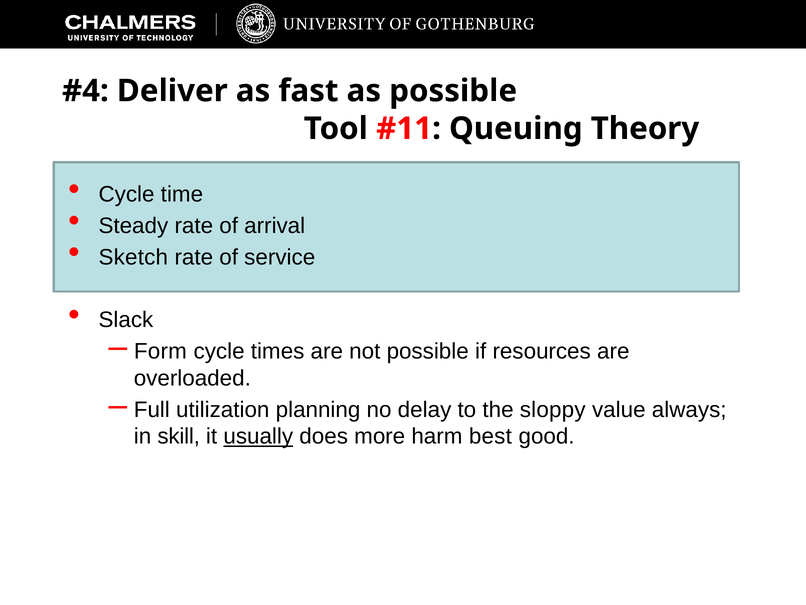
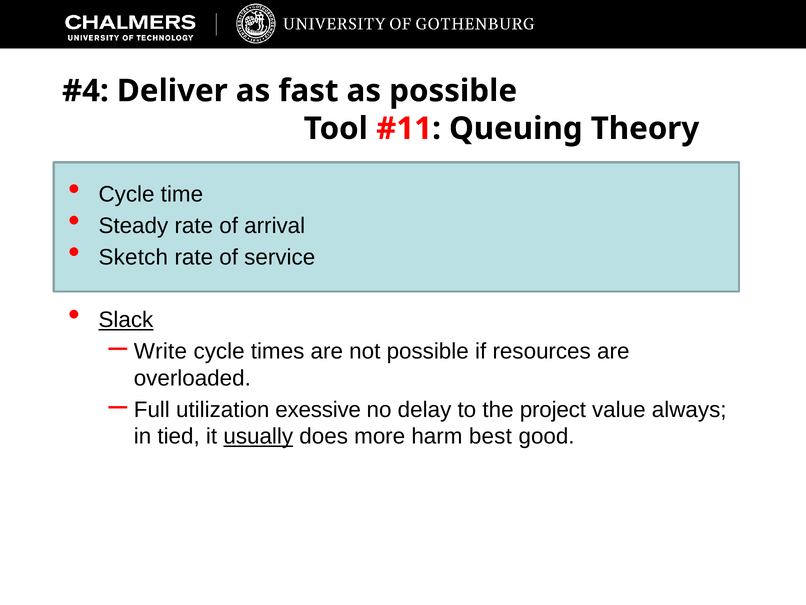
Slack underline: none -> present
Form: Form -> Write
planning: planning -> exessive
sloppy: sloppy -> project
skill: skill -> tied
